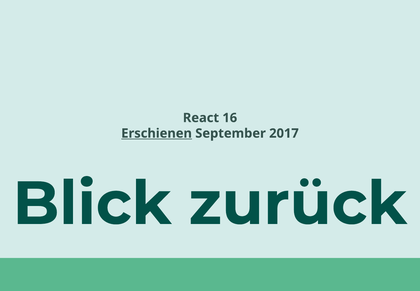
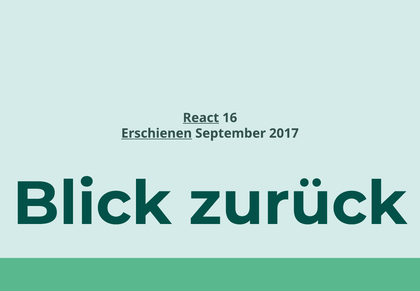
React underline: none -> present
